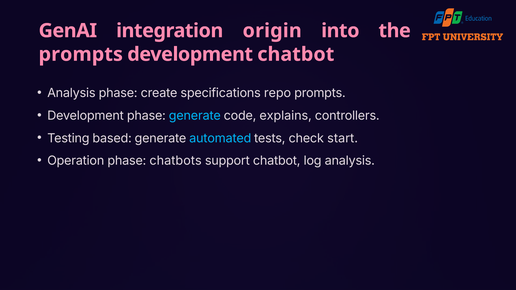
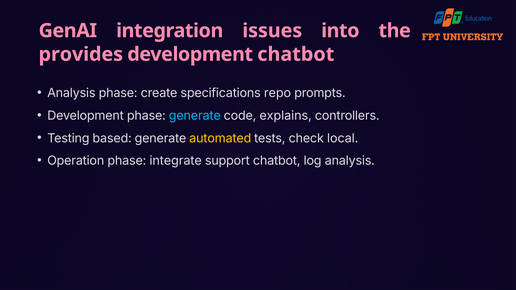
origin: origin -> issues
prompts at (81, 54): prompts -> provides
automated colour: light blue -> yellow
start: start -> local
chatbots: chatbots -> integrate
